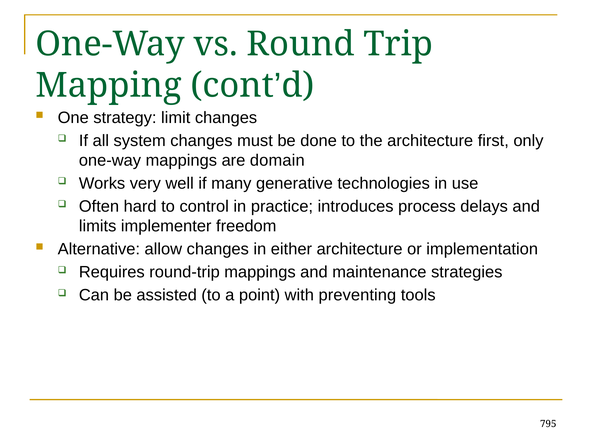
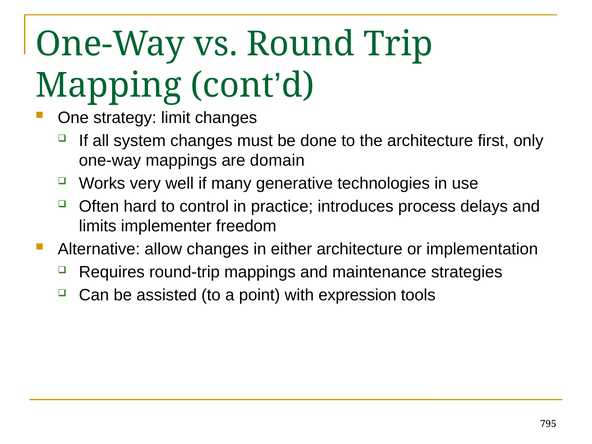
preventing: preventing -> expression
